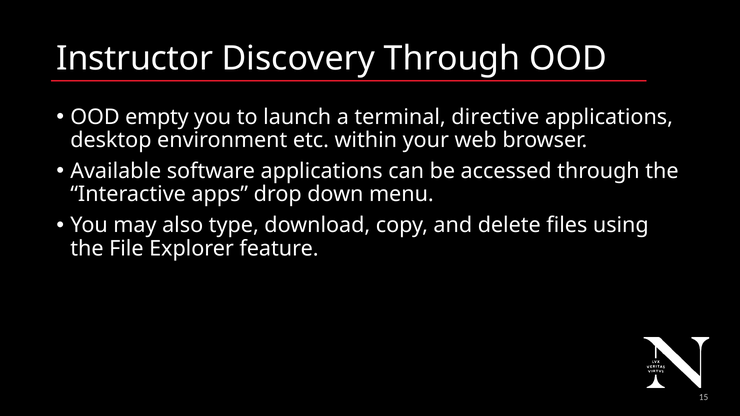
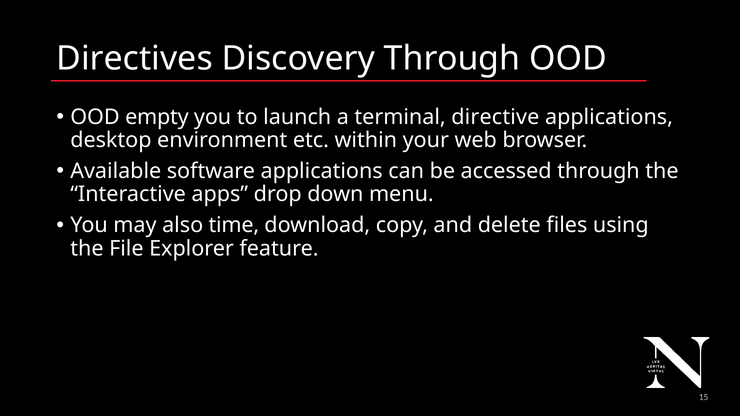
Instructor: Instructor -> Directives
type: type -> time
